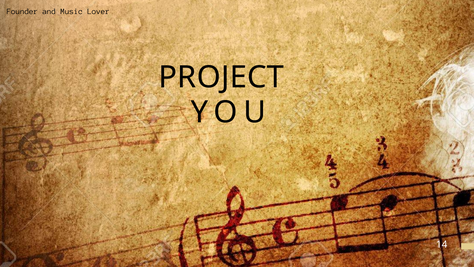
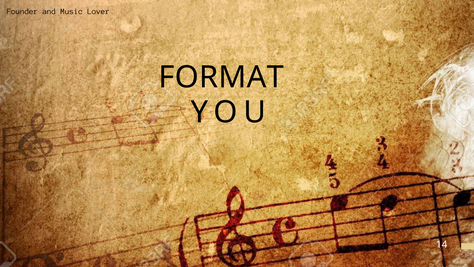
PROJECT: PROJECT -> FORMAT
